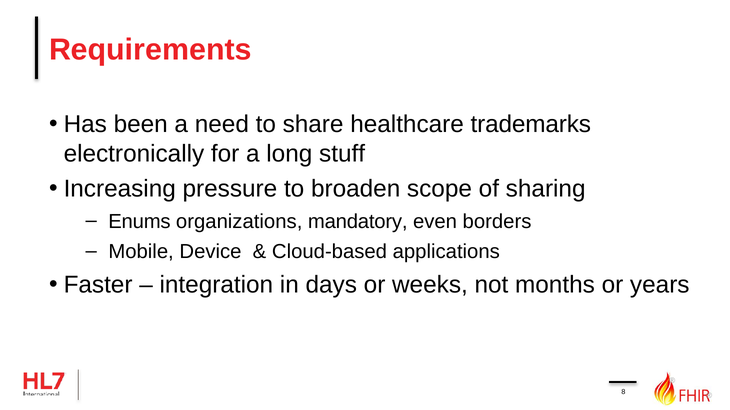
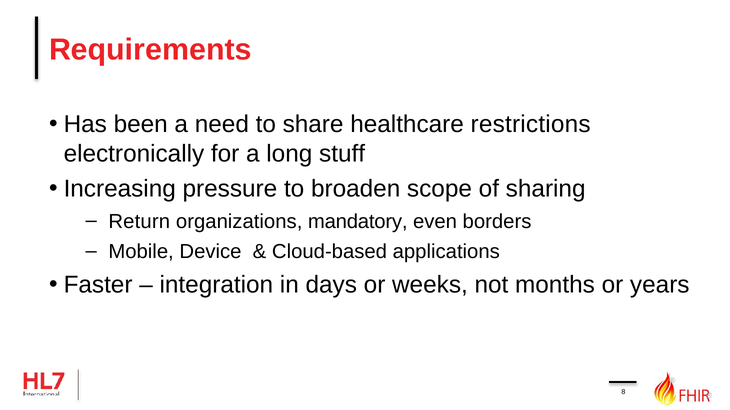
trademarks: trademarks -> restrictions
Enums: Enums -> Return
